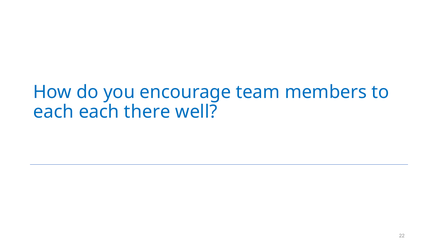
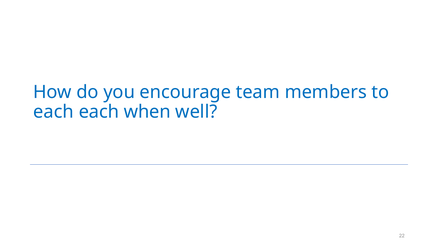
there: there -> when
